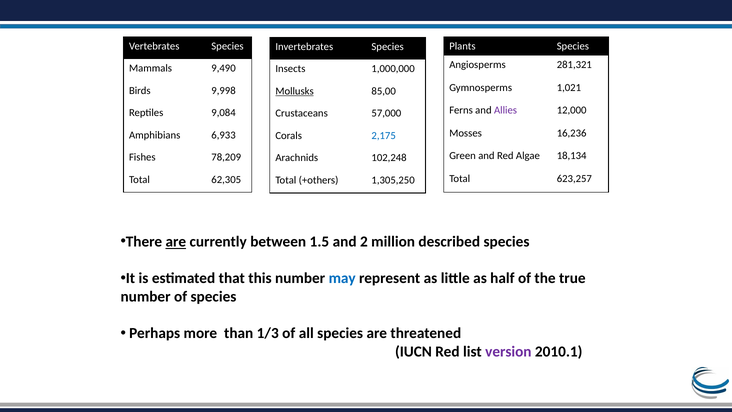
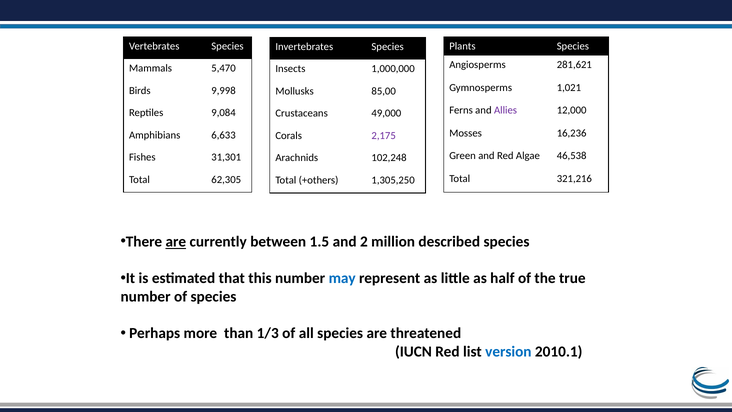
281,321: 281,321 -> 281,621
9,490: 9,490 -> 5,470
Mollusks underline: present -> none
57,000: 57,000 -> 49,000
6,933: 6,933 -> 6,633
2,175 colour: blue -> purple
18,134: 18,134 -> 46,538
78,209: 78,209 -> 31,301
623,257: 623,257 -> 321,216
version colour: purple -> blue
